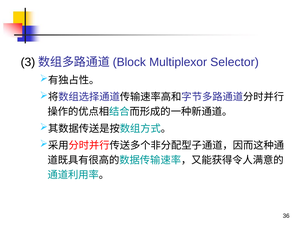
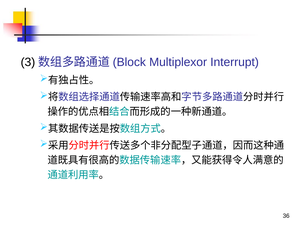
Selector: Selector -> Interrupt
